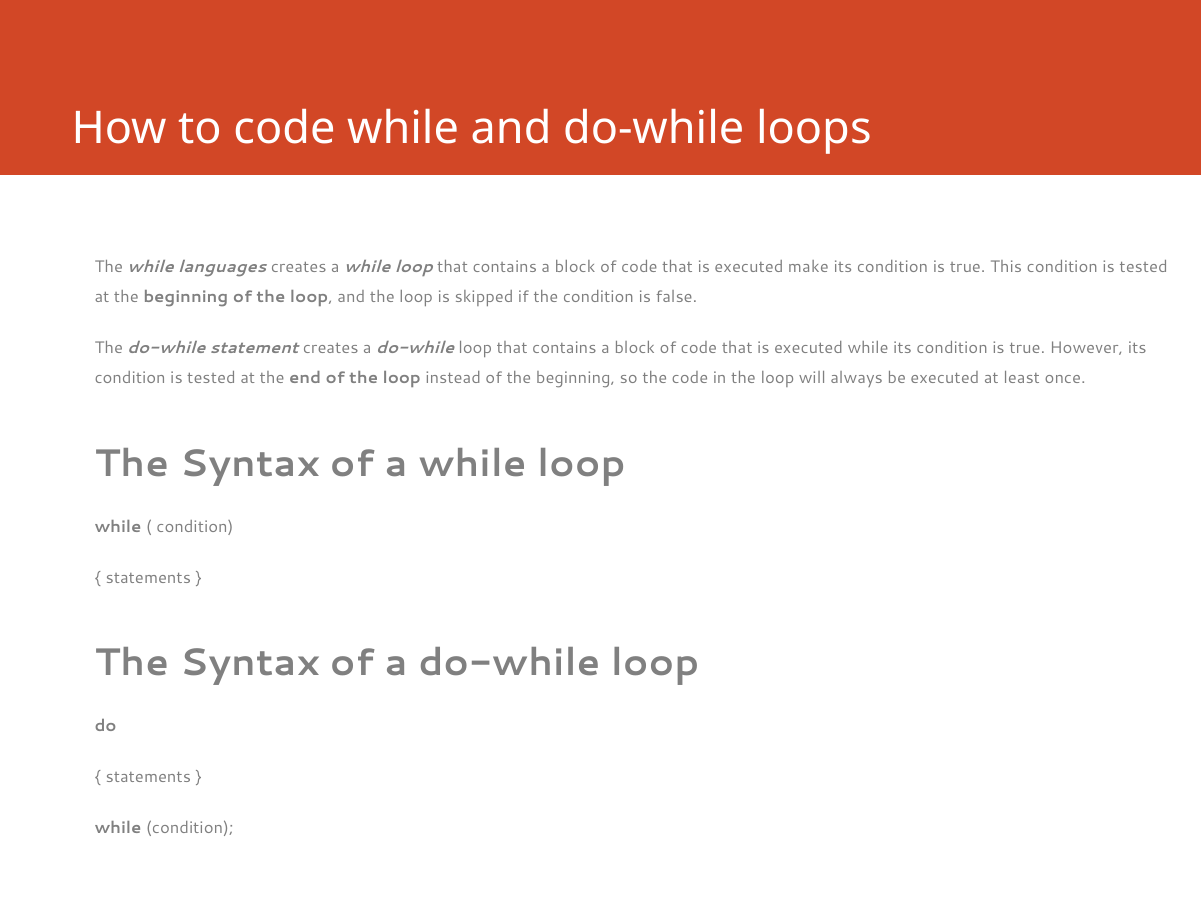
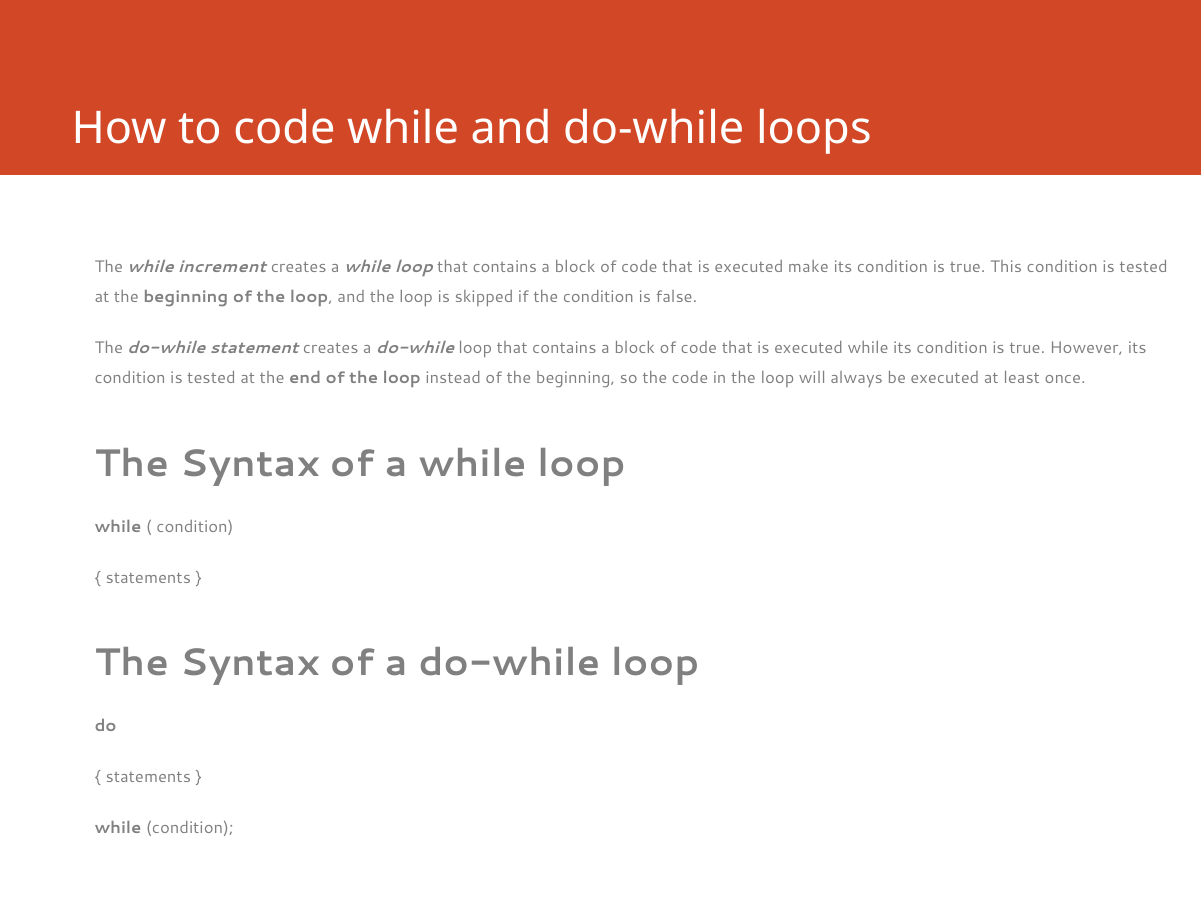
languages: languages -> increment
